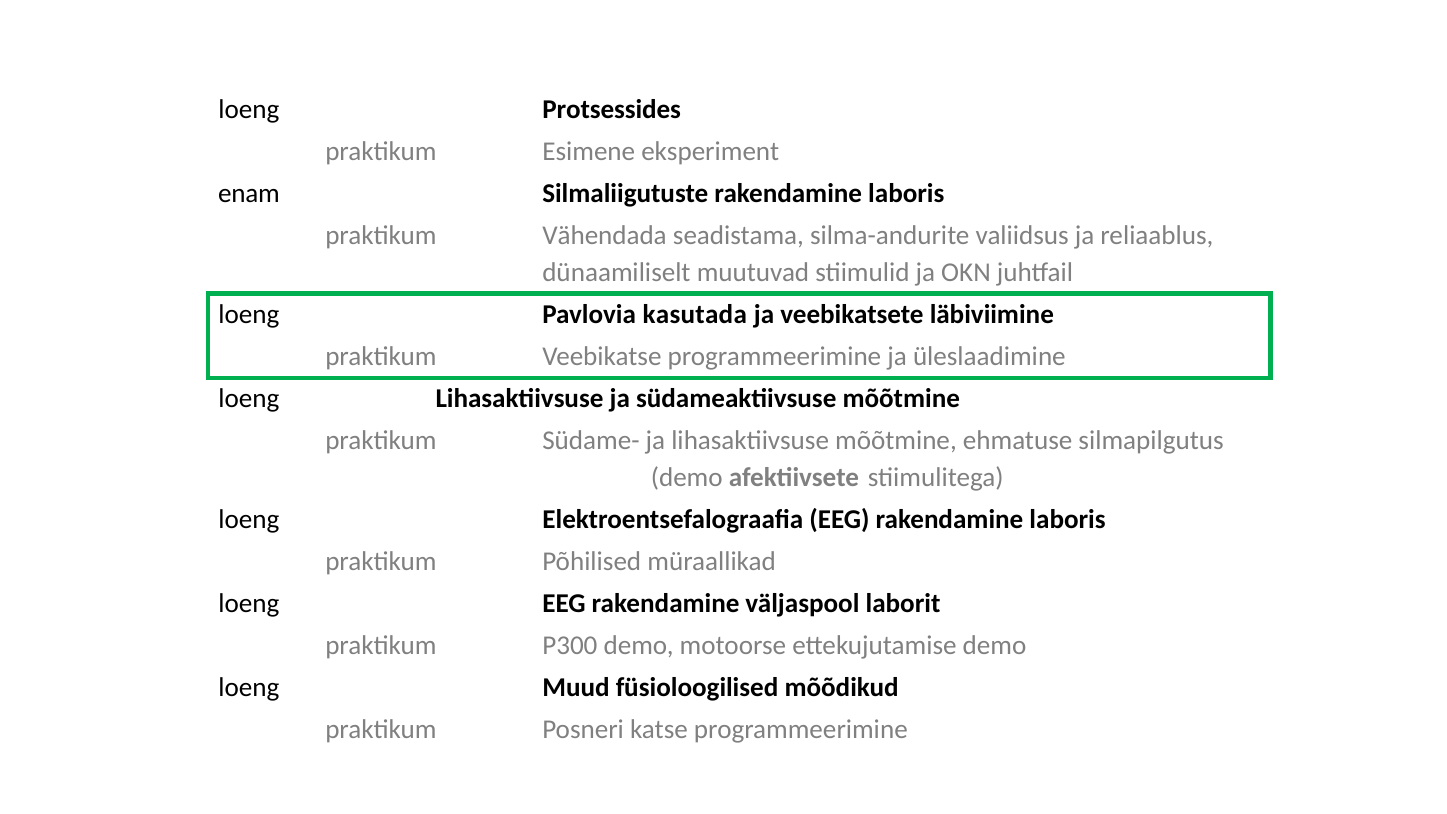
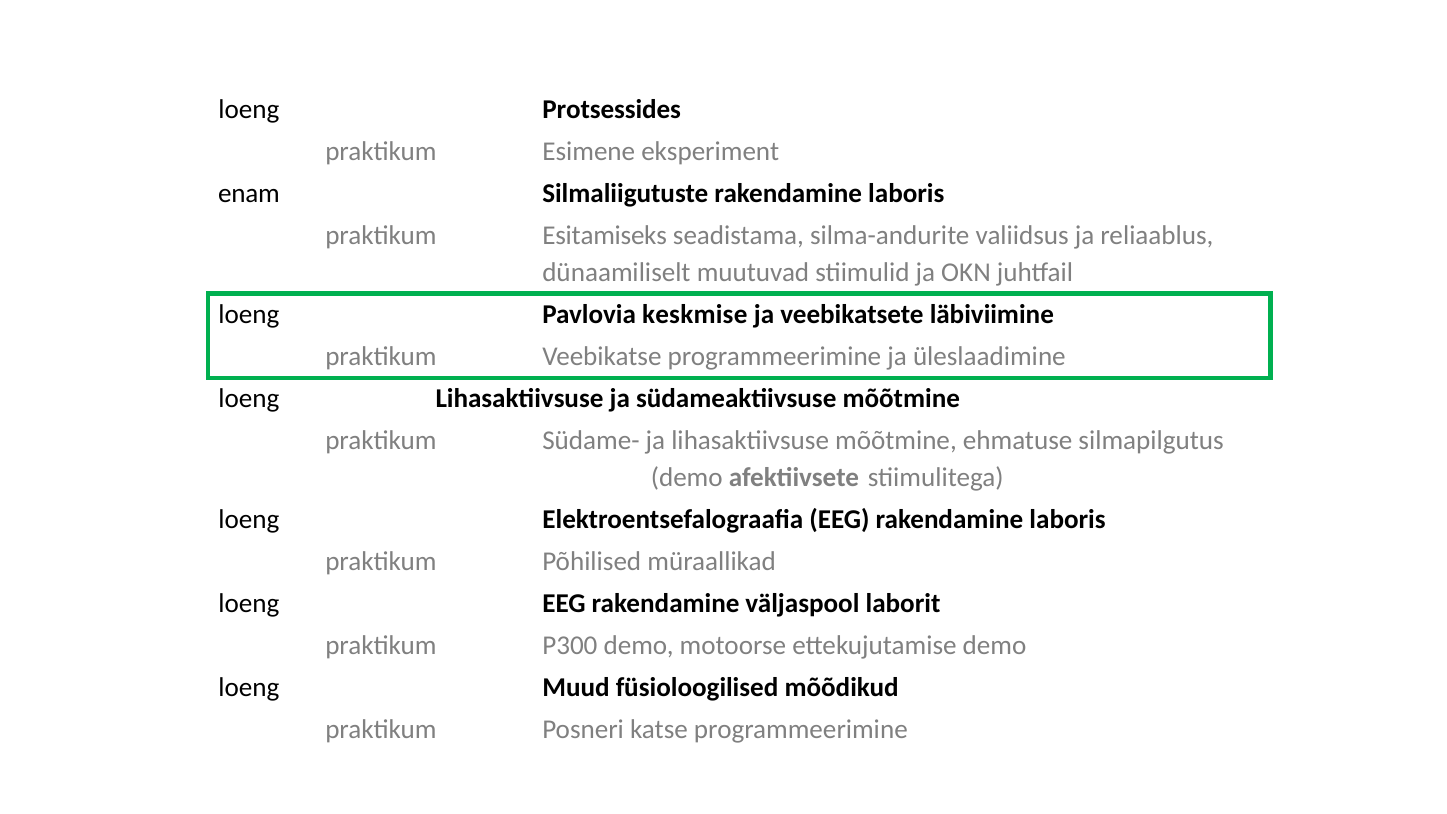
Vähendada: Vähendada -> Esitamiseks
kasutada: kasutada -> keskmise
